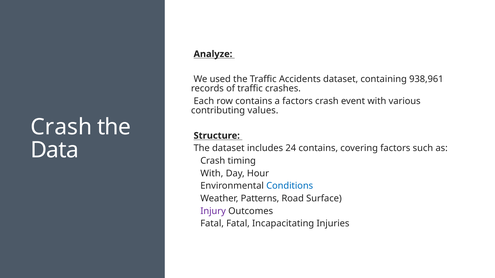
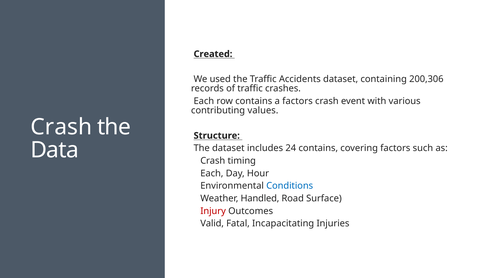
Analyze: Analyze -> Created
938,961: 938,961 -> 200,306
With at (212, 174): With -> Each
Patterns: Patterns -> Handled
Injury colour: purple -> red
Fatal at (212, 224): Fatal -> Valid
